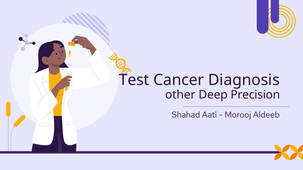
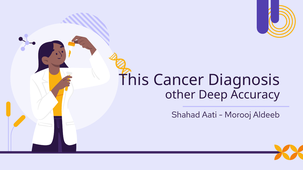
Test: Test -> This
Precision: Precision -> Accuracy
